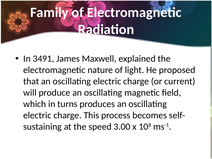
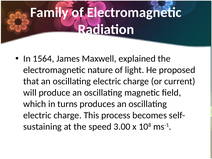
3491: 3491 -> 1564
